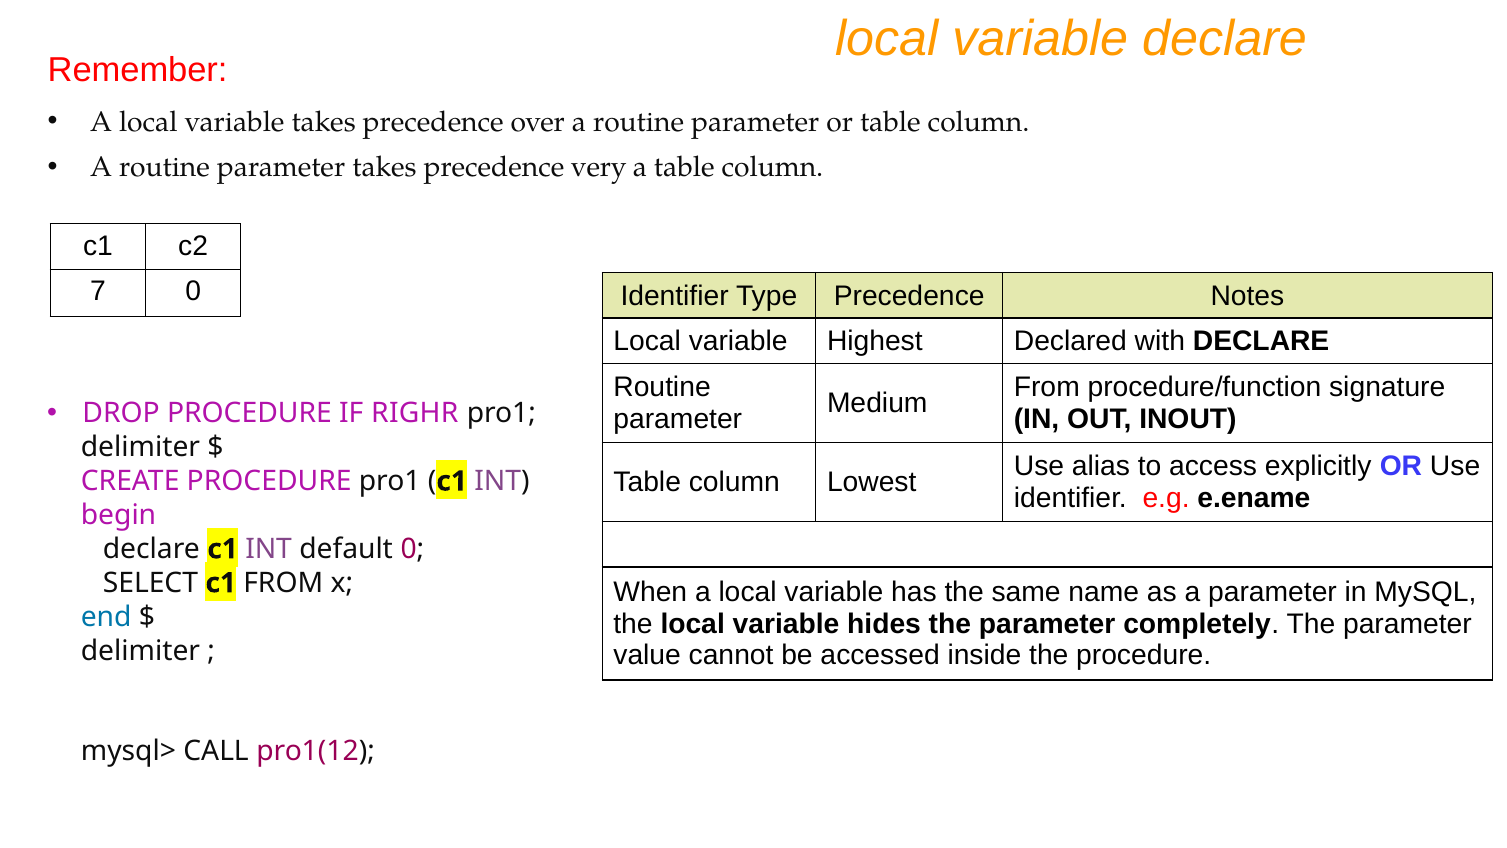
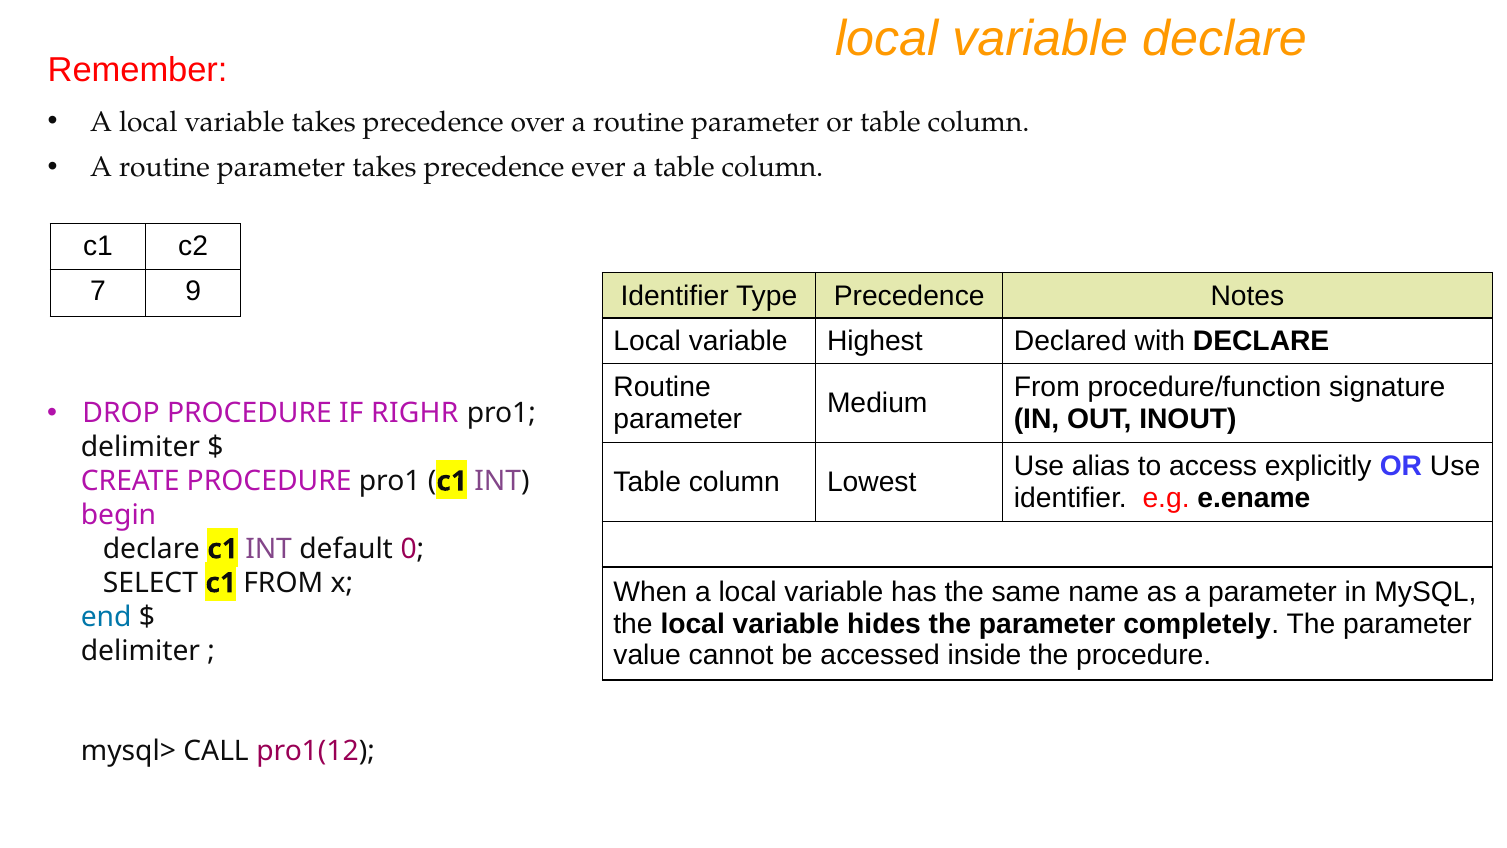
very: very -> ever
7 0: 0 -> 9
